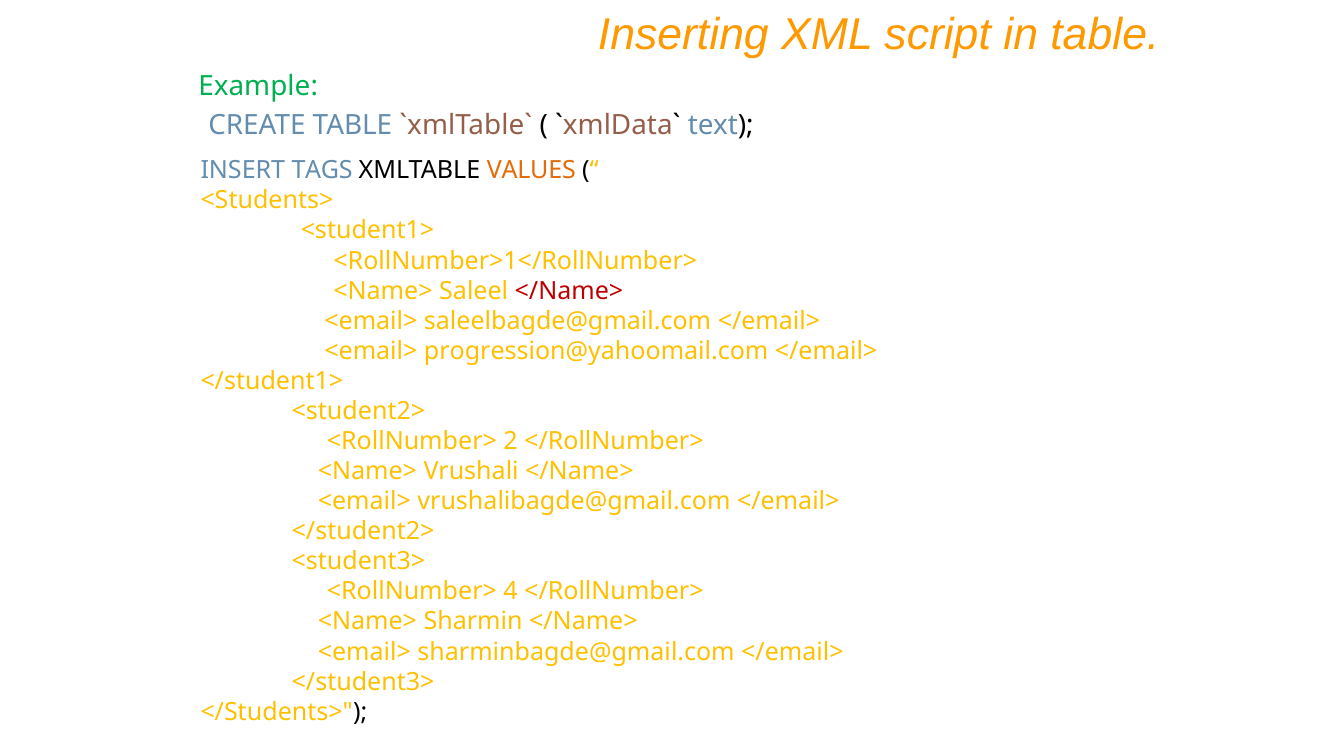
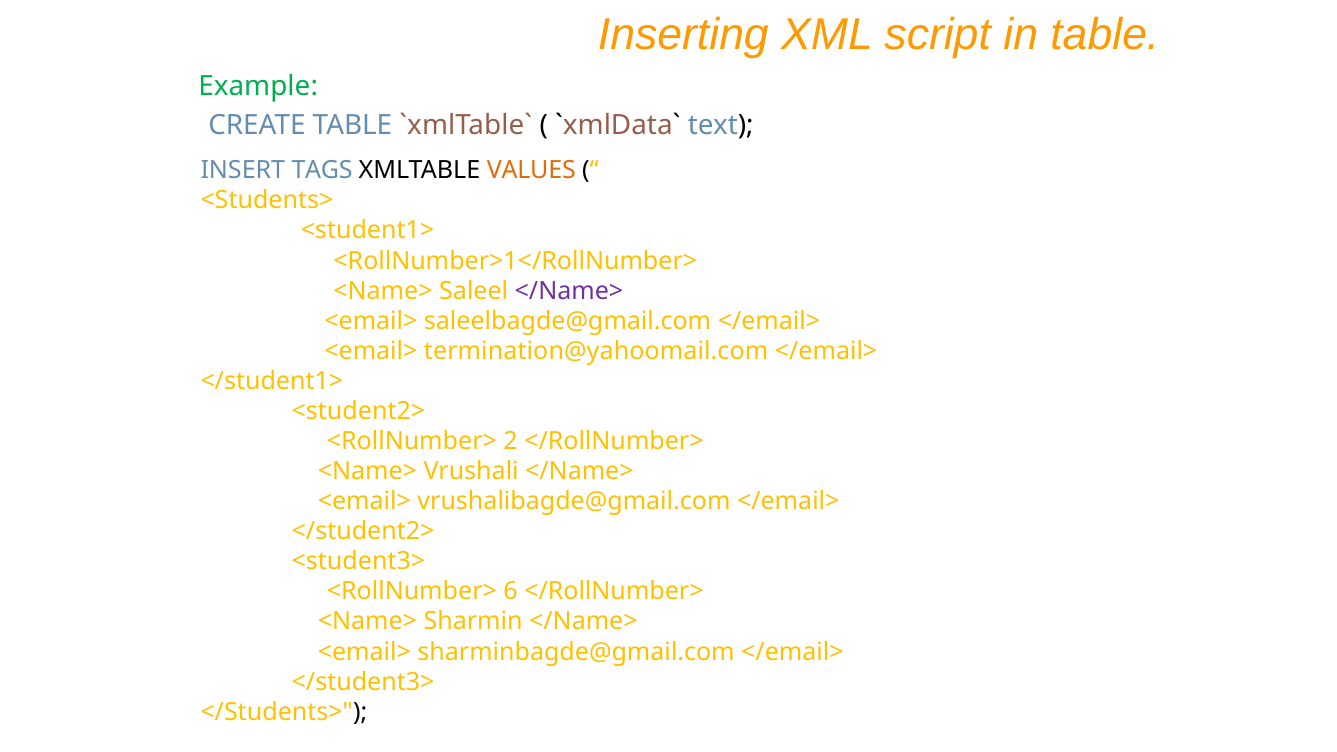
</Name> at (569, 291) colour: red -> purple
progression@yahoomail.com: progression@yahoomail.com -> termination@yahoomail.com
4: 4 -> 6
